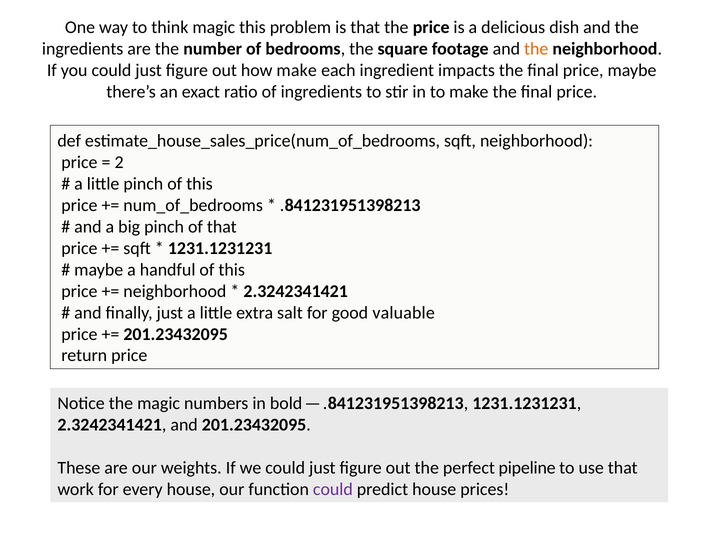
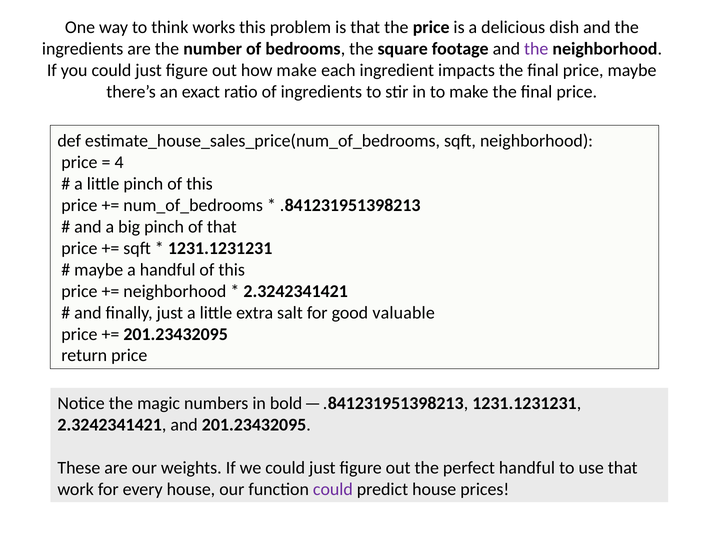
think magic: magic -> works
the at (536, 49) colour: orange -> purple
2: 2 -> 4
perfect pipeline: pipeline -> handful
